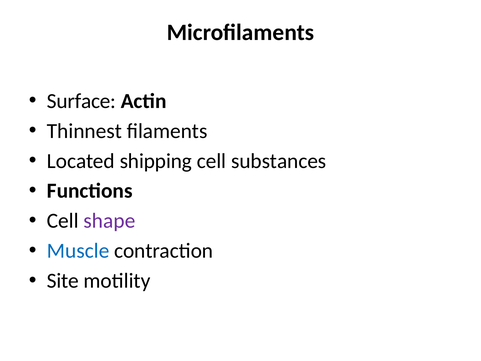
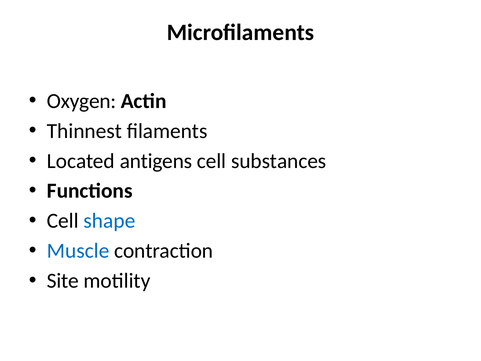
Surface: Surface -> Oxygen
shipping: shipping -> antigens
shape colour: purple -> blue
